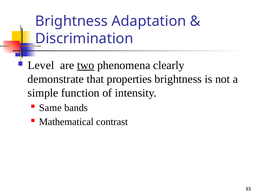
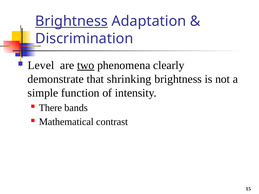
Brightness at (72, 21) underline: none -> present
properties: properties -> shrinking
Same: Same -> There
